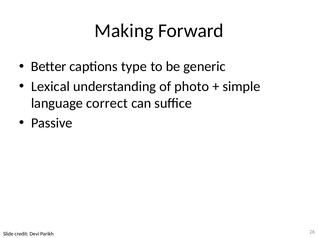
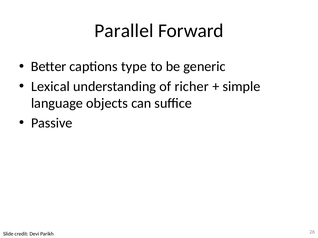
Making: Making -> Parallel
photo: photo -> richer
correct: correct -> objects
